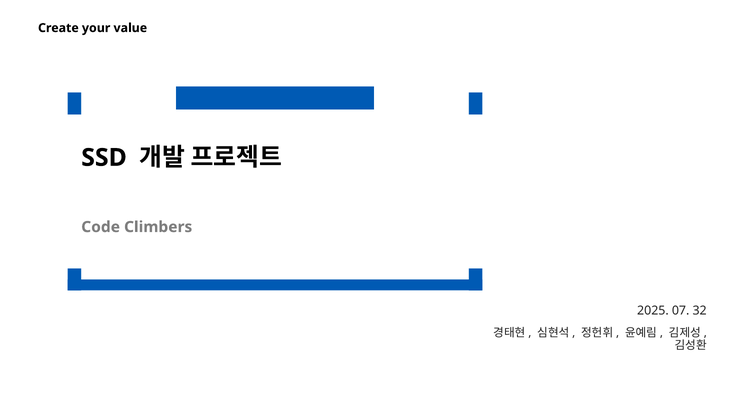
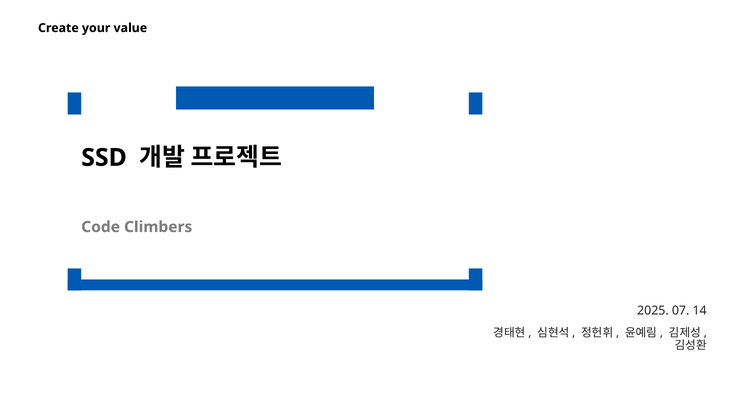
32: 32 -> 14
